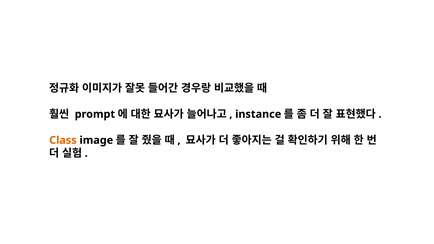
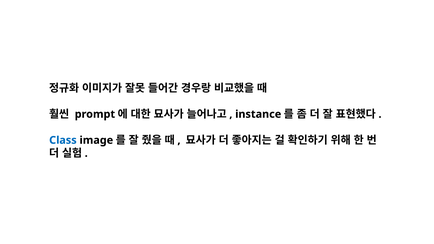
Class colour: orange -> blue
